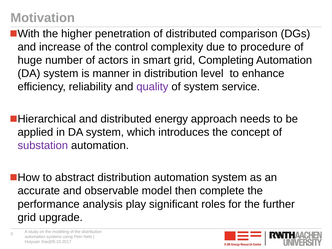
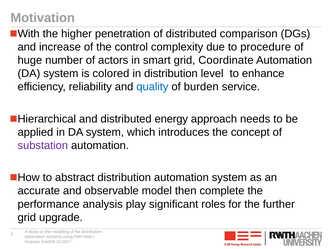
Completing: Completing -> Coordinate
manner: manner -> colored
quality colour: purple -> blue
of system: system -> burden
